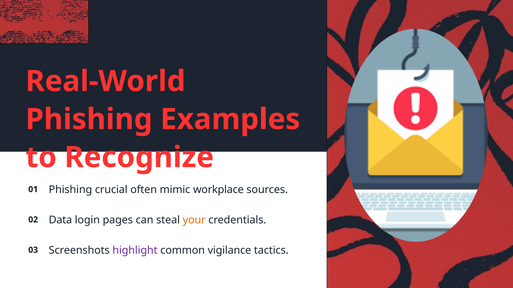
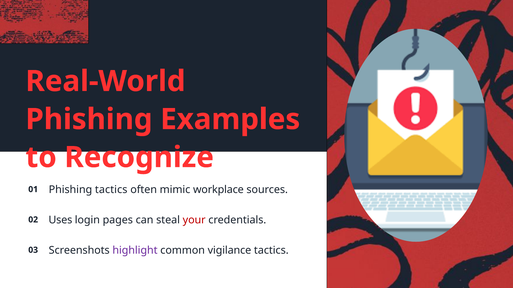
Phishing crucial: crucial -> tactics
Data: Data -> Uses
your colour: orange -> red
